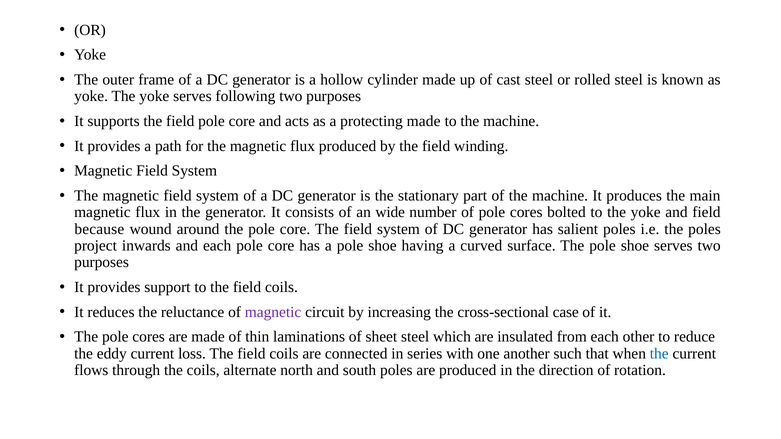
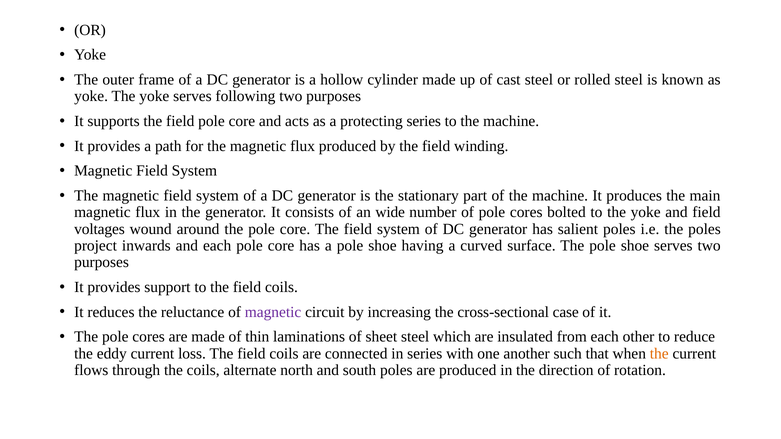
protecting made: made -> series
because: because -> voltages
the at (659, 354) colour: blue -> orange
